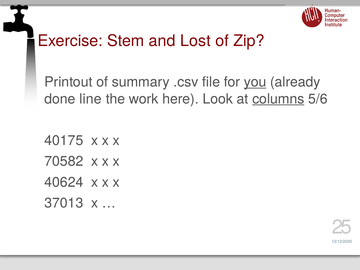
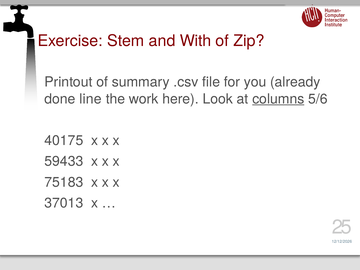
Lost: Lost -> With
you underline: present -> none
70582: 70582 -> 59433
40624: 40624 -> 75183
